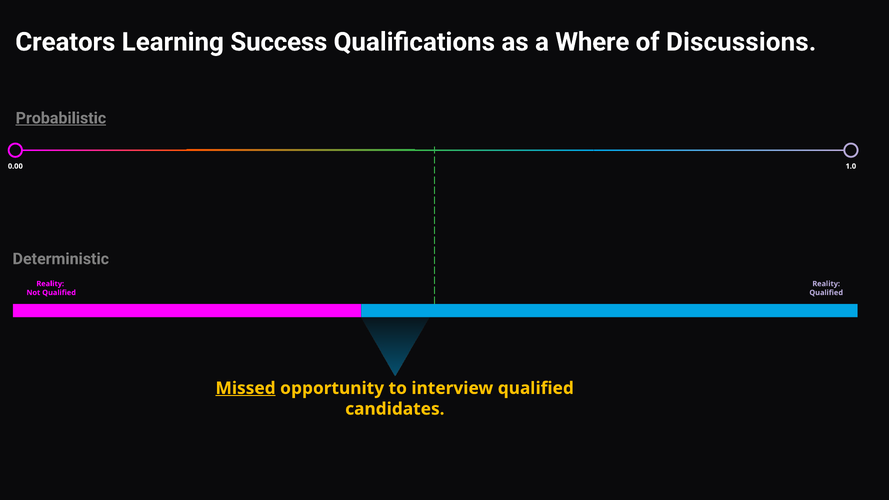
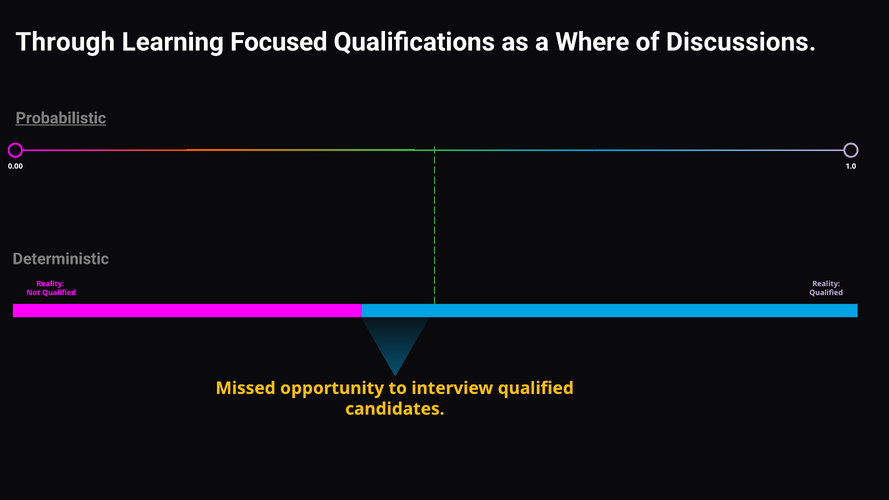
Creators: Creators -> Through
Success: Success -> Focused
Missed underline: present -> none
